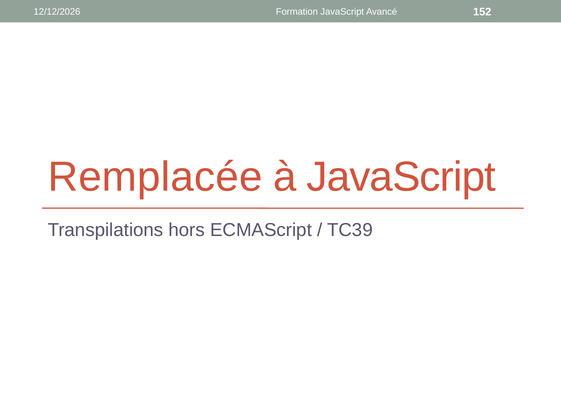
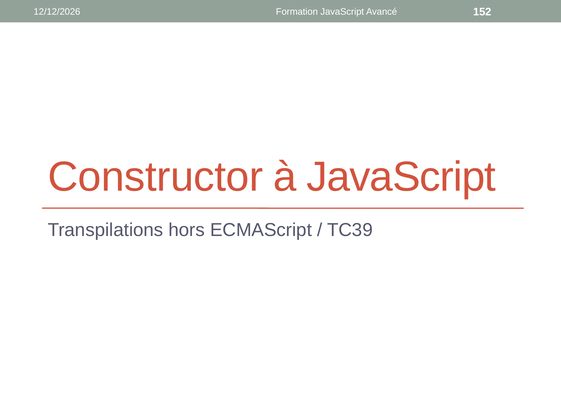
Remplacée: Remplacée -> Constructor
